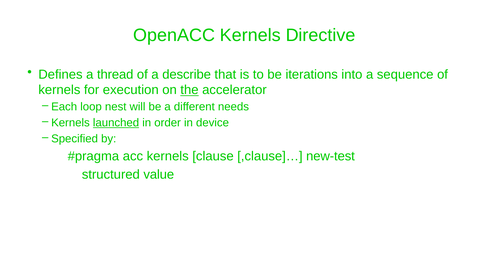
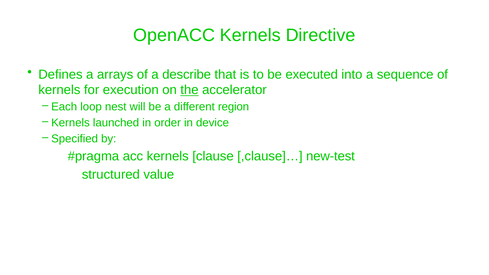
thread: thread -> arrays
iterations: iterations -> executed
needs: needs -> region
launched underline: present -> none
